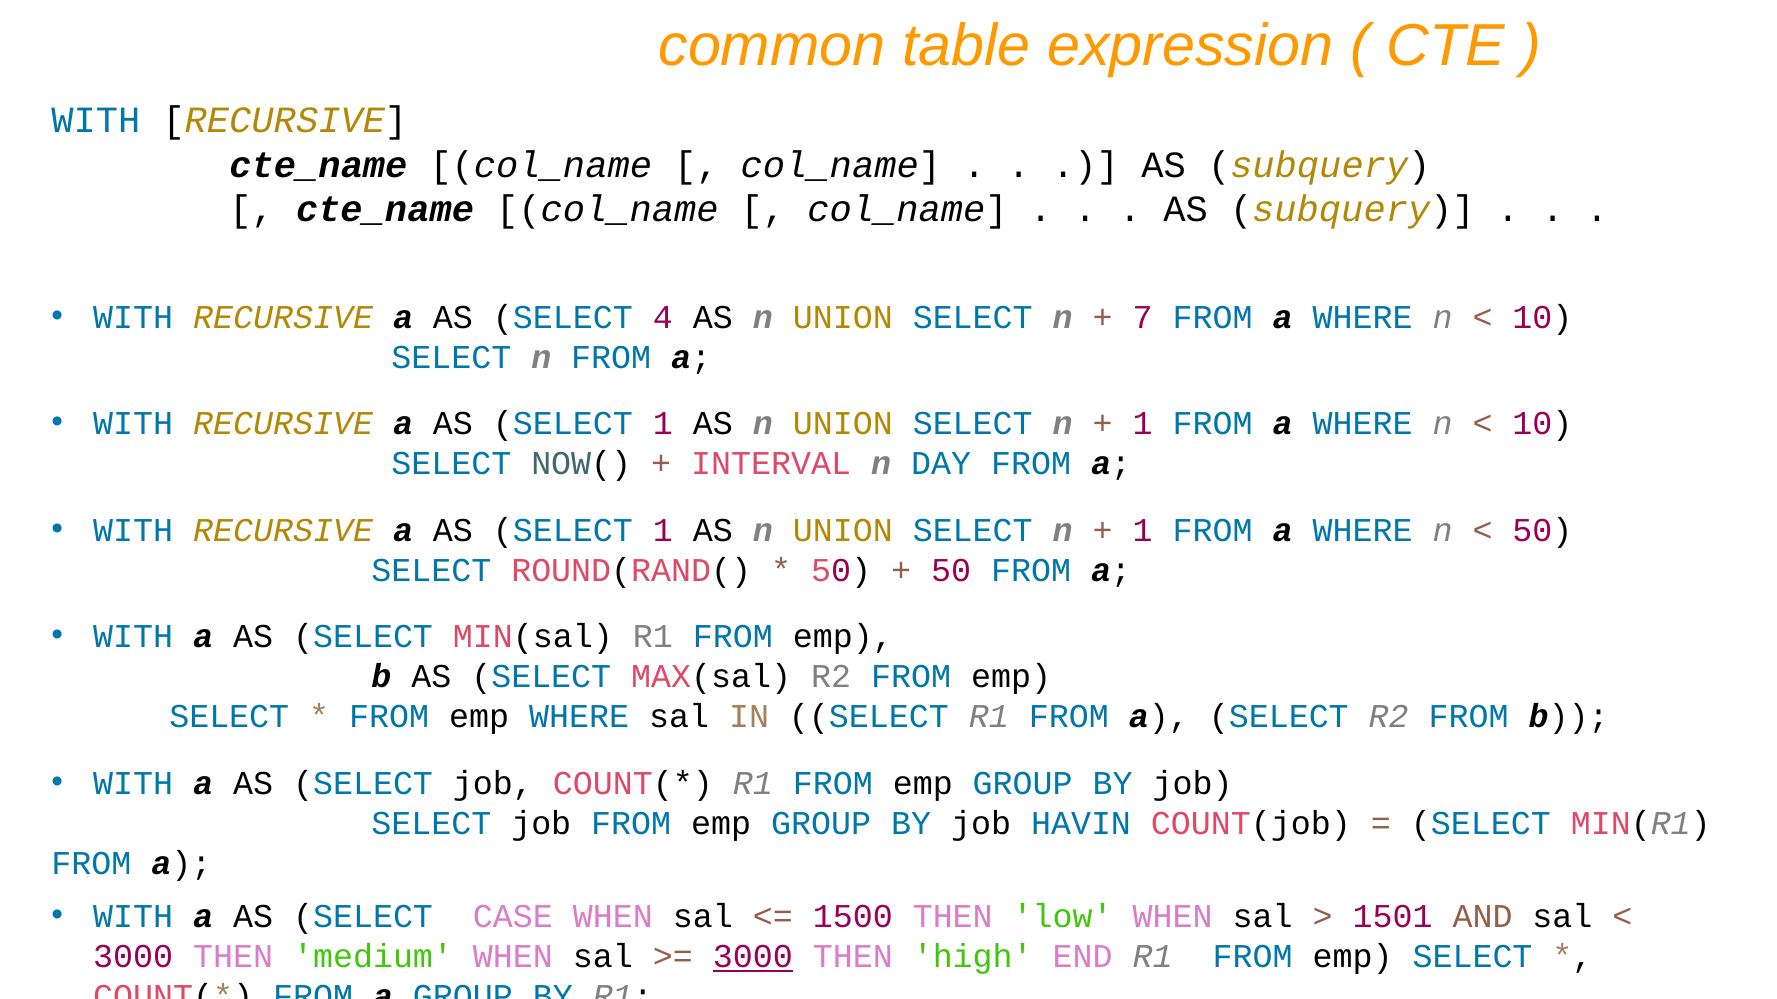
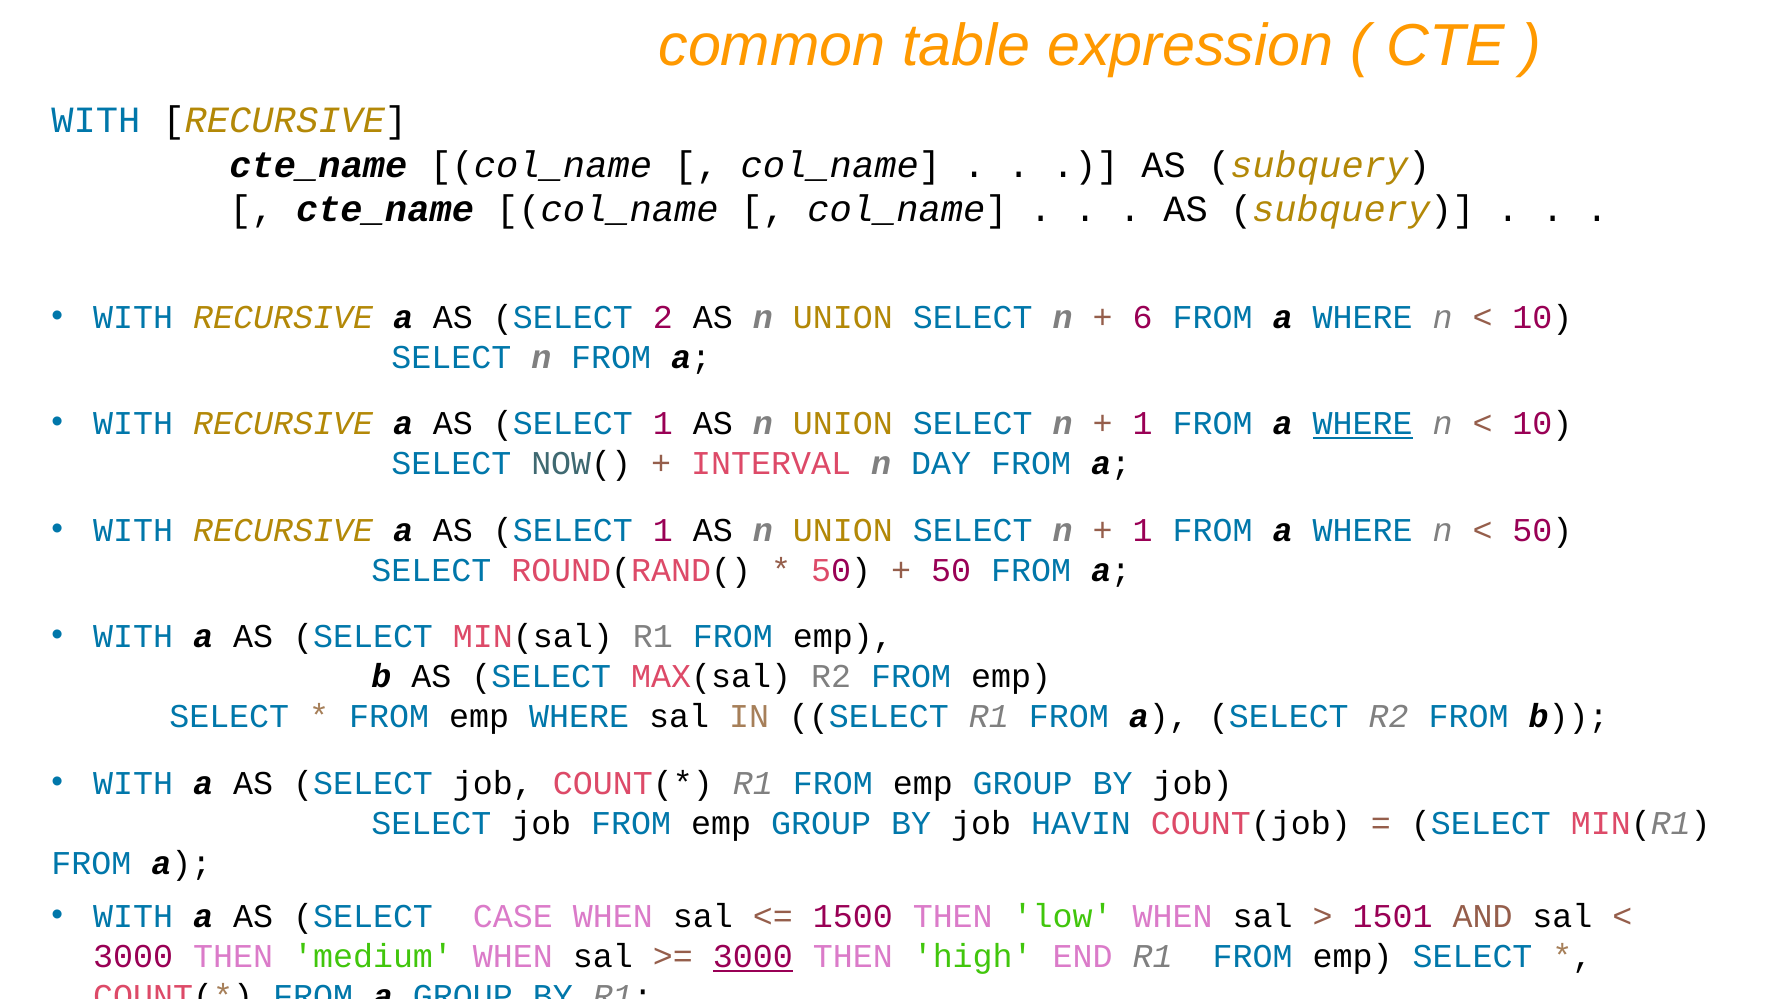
4: 4 -> 2
7: 7 -> 6
WHERE at (1363, 424) underline: none -> present
